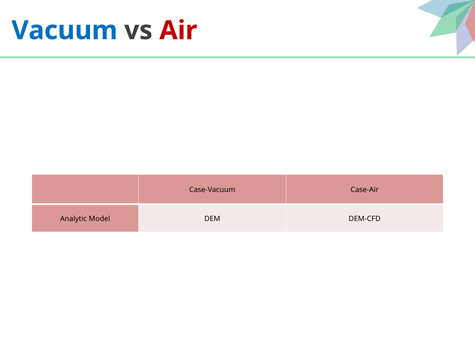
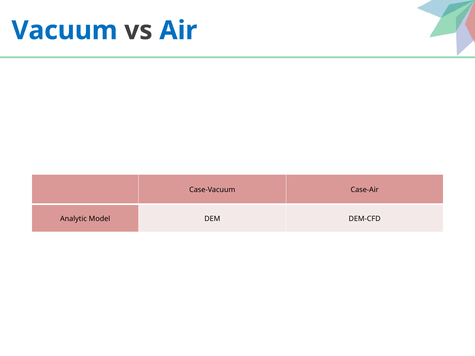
Air colour: red -> blue
